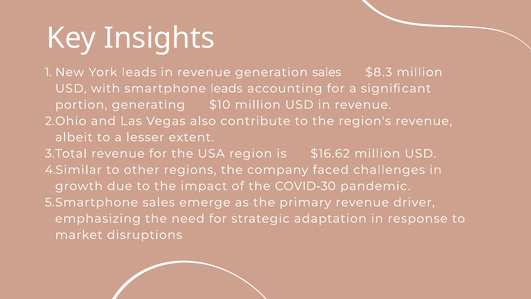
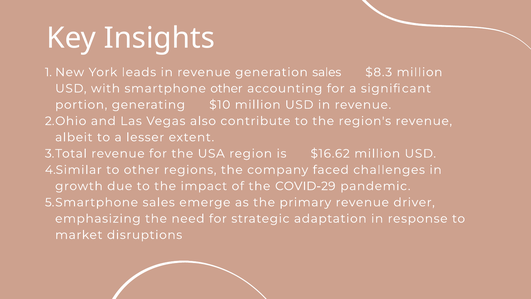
smartphone leads: leads -> other
COVID-30: COVID-30 -> COVID-29
